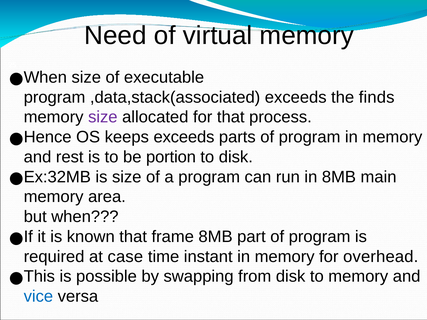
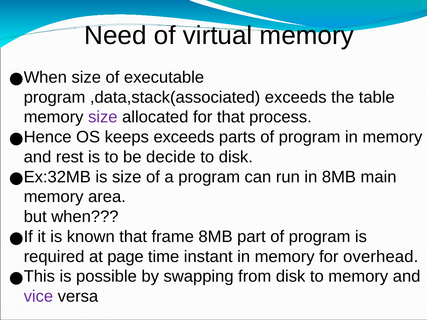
finds: finds -> table
portion: portion -> decide
case: case -> page
vice colour: blue -> purple
